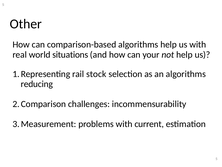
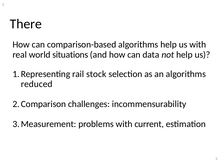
Other: Other -> There
your: your -> data
reducing: reducing -> reduced
